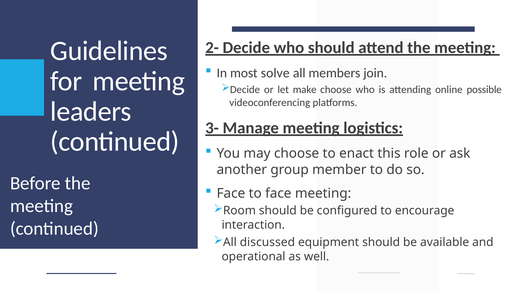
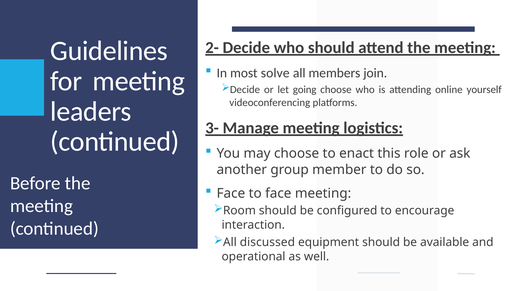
make: make -> going
possible: possible -> yourself
